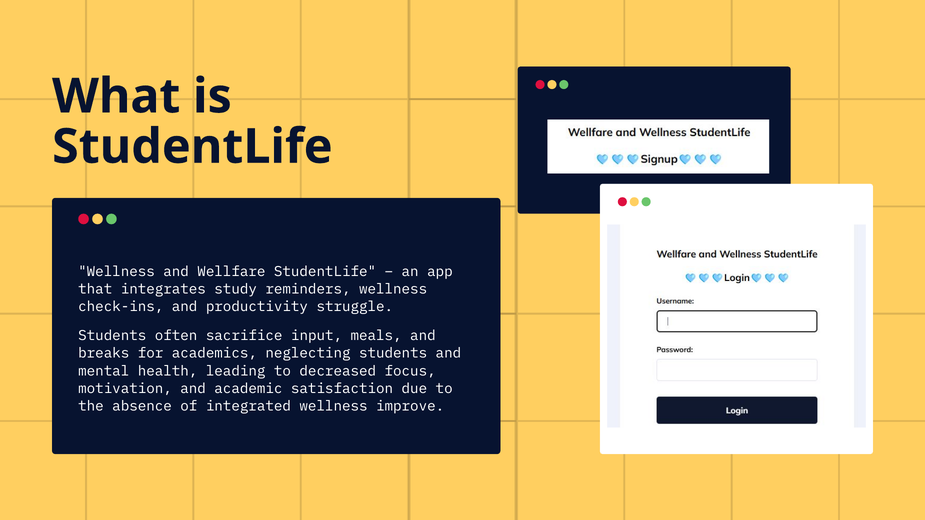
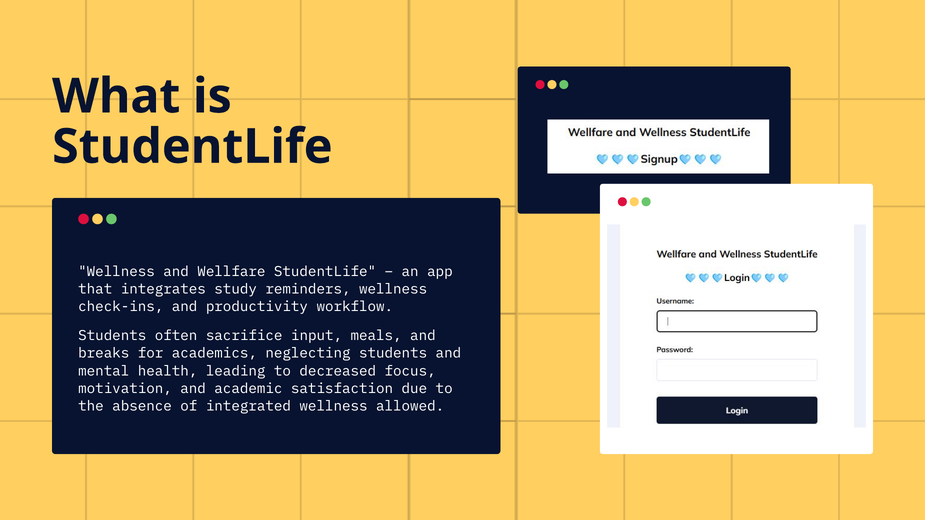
struggle: struggle -> workflow
improve: improve -> allowed
